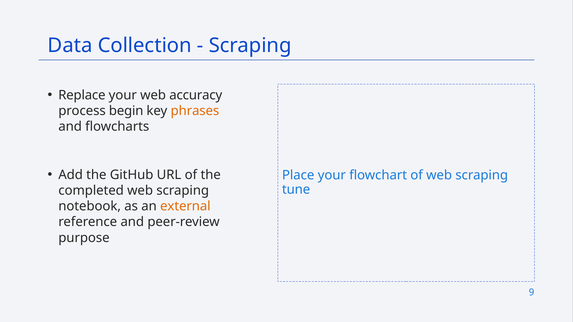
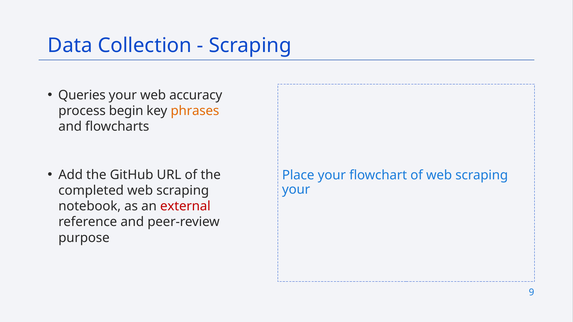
Replace: Replace -> Queries
tune at (296, 190): tune -> your
external colour: orange -> red
